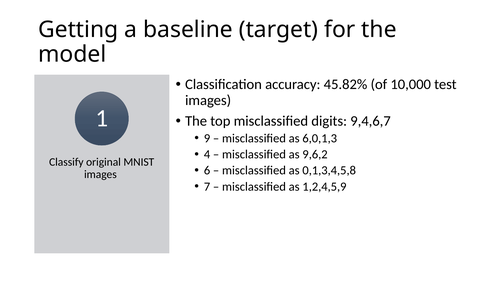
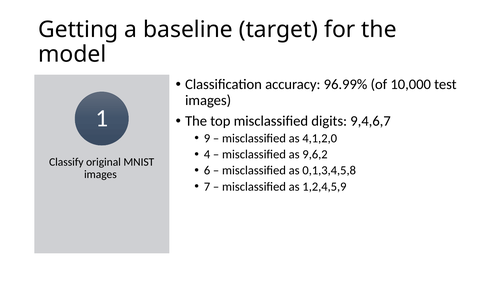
45.82%: 45.82% -> 96.99%
6,0,1,3: 6,0,1,3 -> 4,1,2,0
